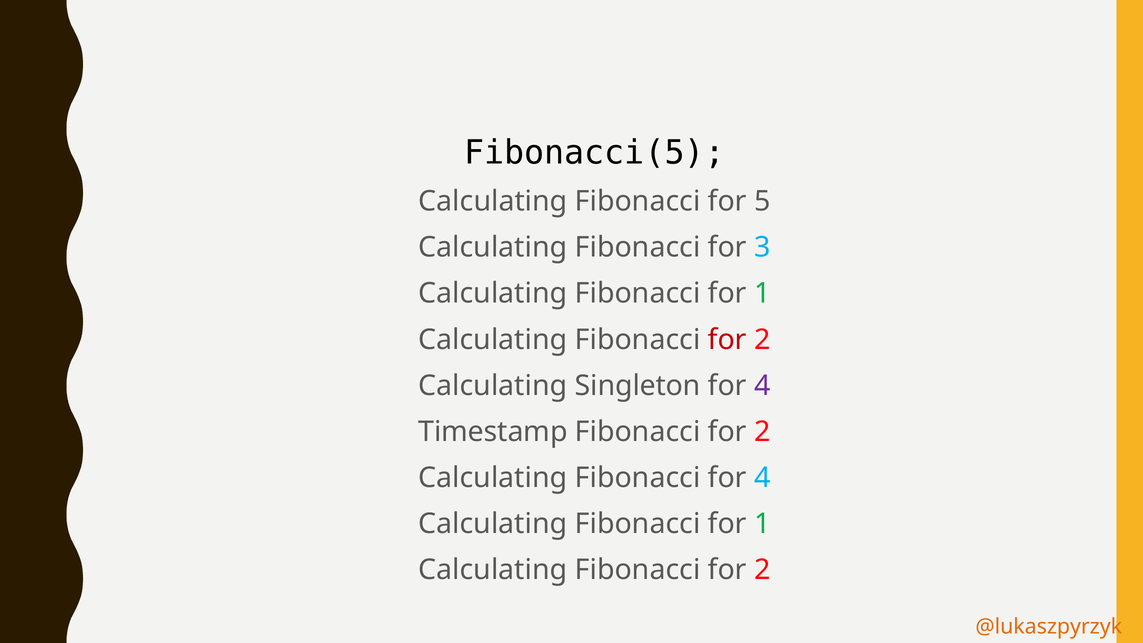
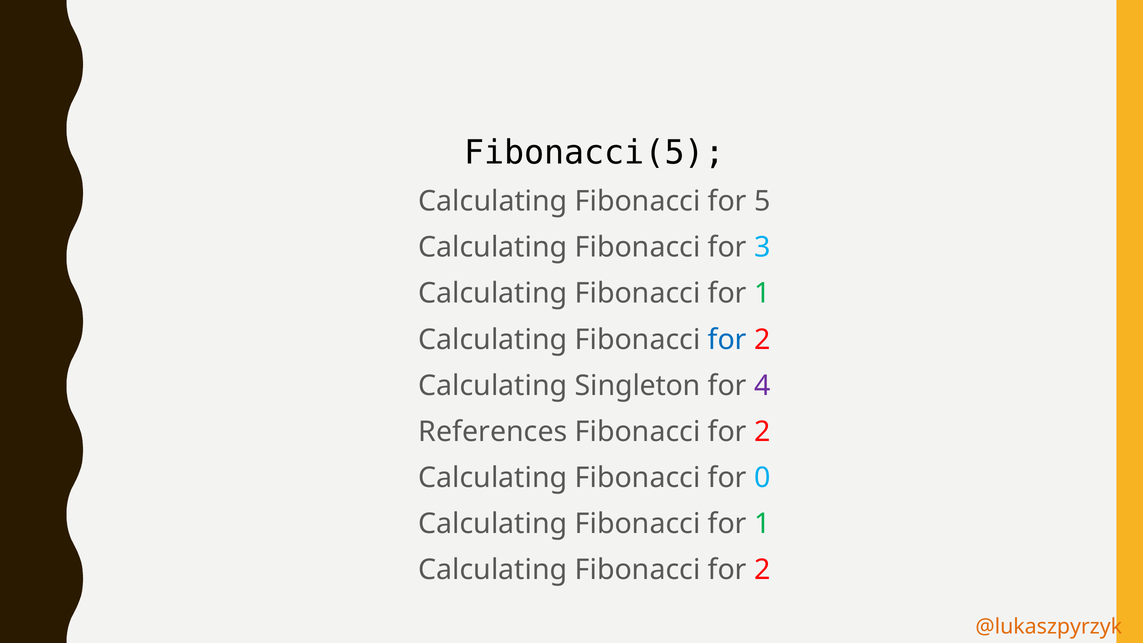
for at (727, 340) colour: red -> blue
Timestamp: Timestamp -> References
Fibonacci for 4: 4 -> 0
